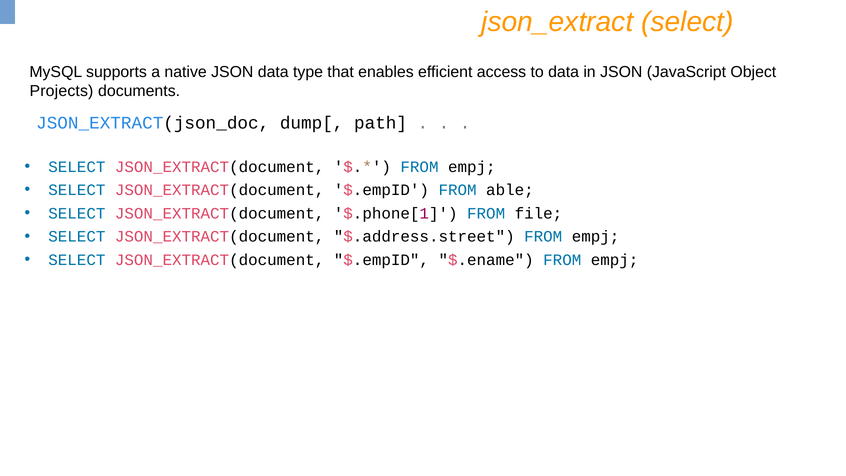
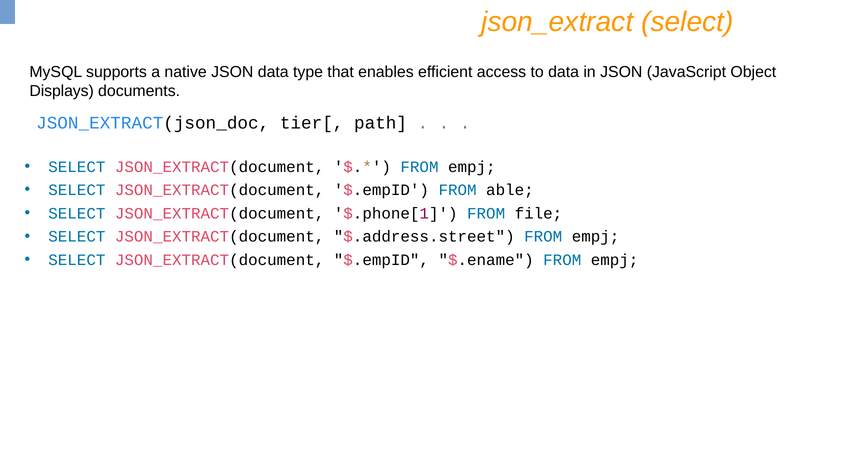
Projects: Projects -> Displays
dump[: dump[ -> tier[
